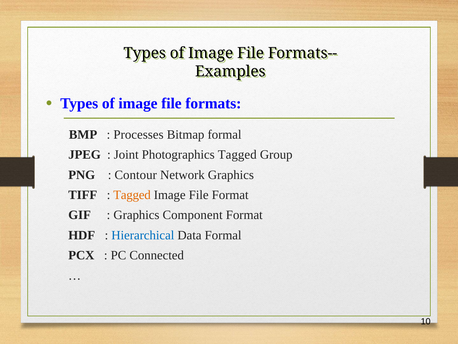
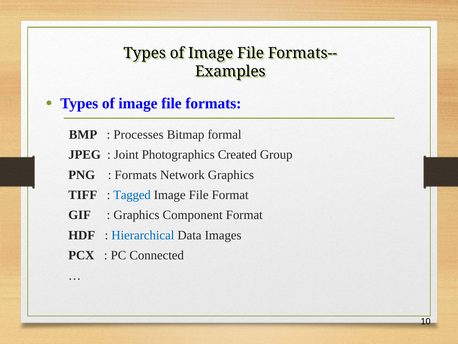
Photographics Tagged: Tagged -> Created
Contour at (136, 175): Contour -> Formats
Tagged at (132, 195) colour: orange -> blue
Data Formal: Formal -> Images
